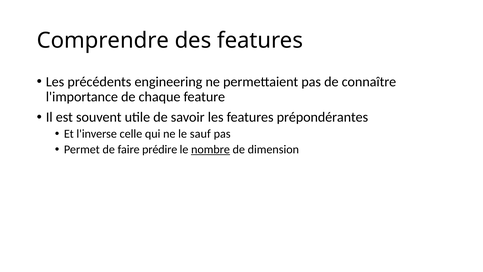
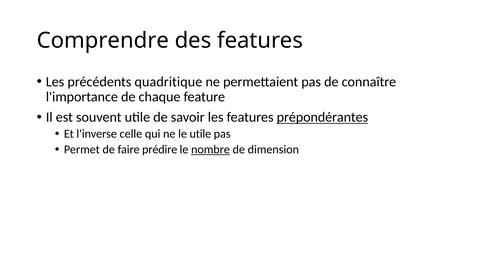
engineering: engineering -> quadritique
prépondérantes underline: none -> present
le sauf: sauf -> utile
